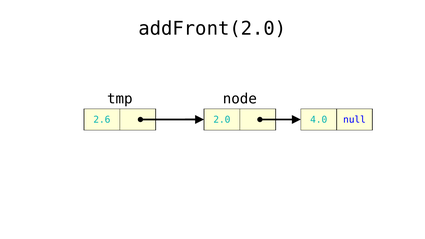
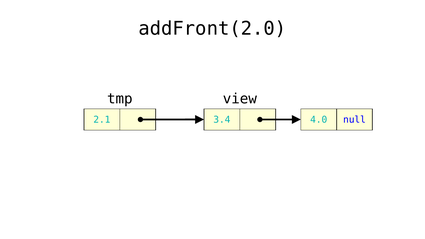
node: node -> view
2.6: 2.6 -> 2.1
2.0: 2.0 -> 3.4
